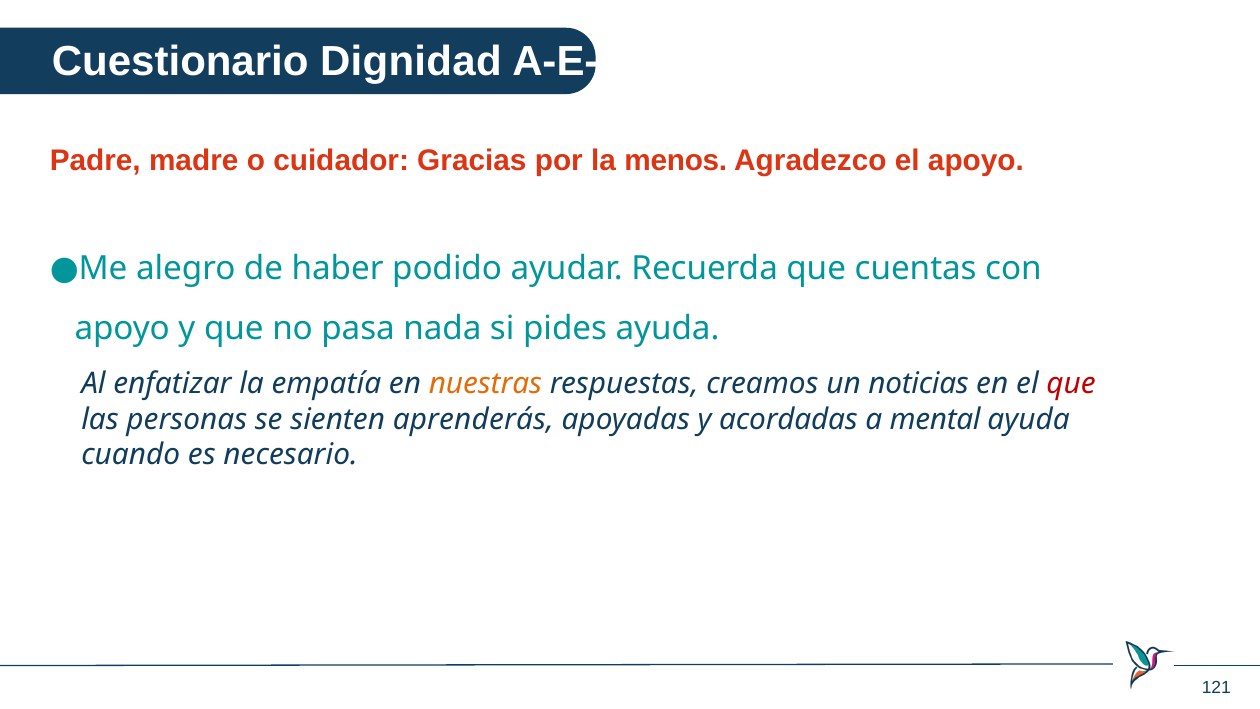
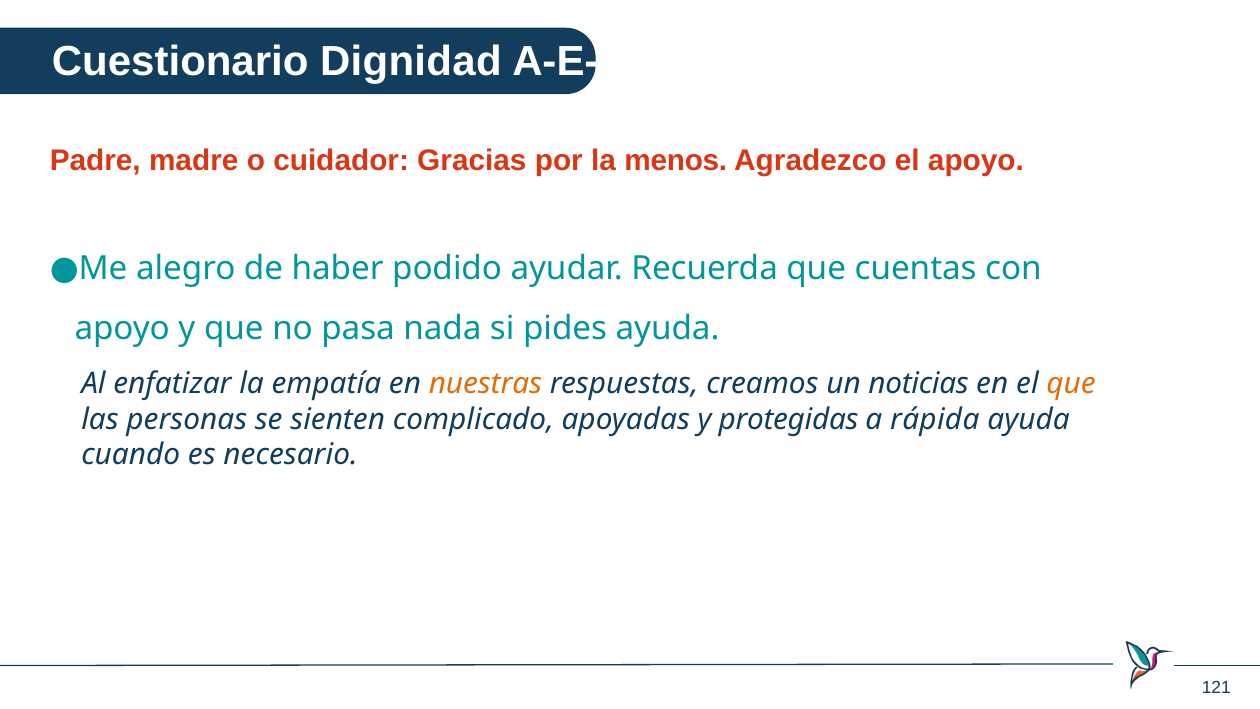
que at (1071, 383) colour: red -> orange
aprenderás: aprenderás -> complicado
acordadas: acordadas -> protegidas
mental: mental -> rápida
